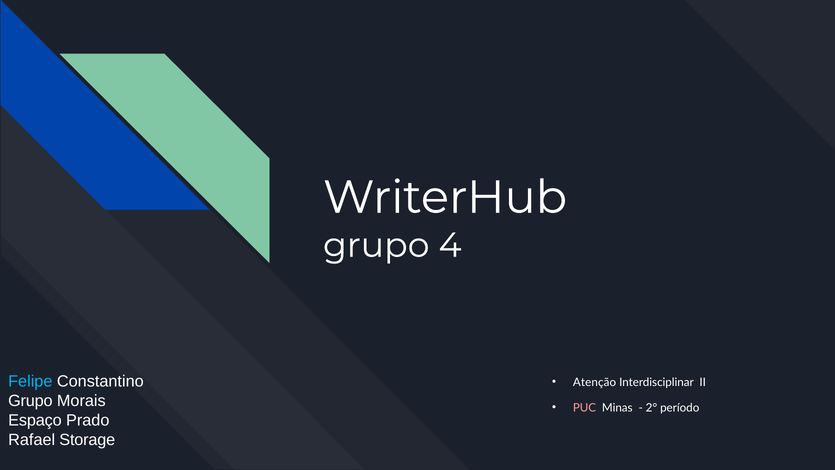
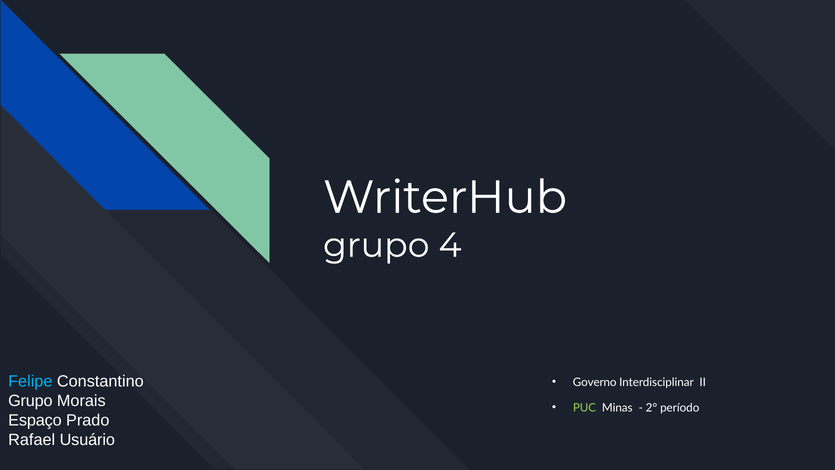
Atenção: Atenção -> Governo
PUC colour: pink -> light green
Storage: Storage -> Usuário
